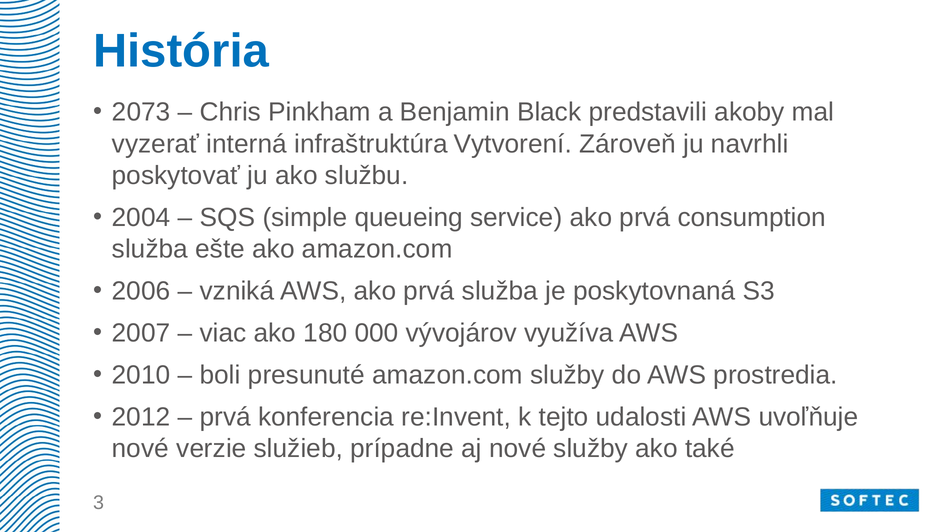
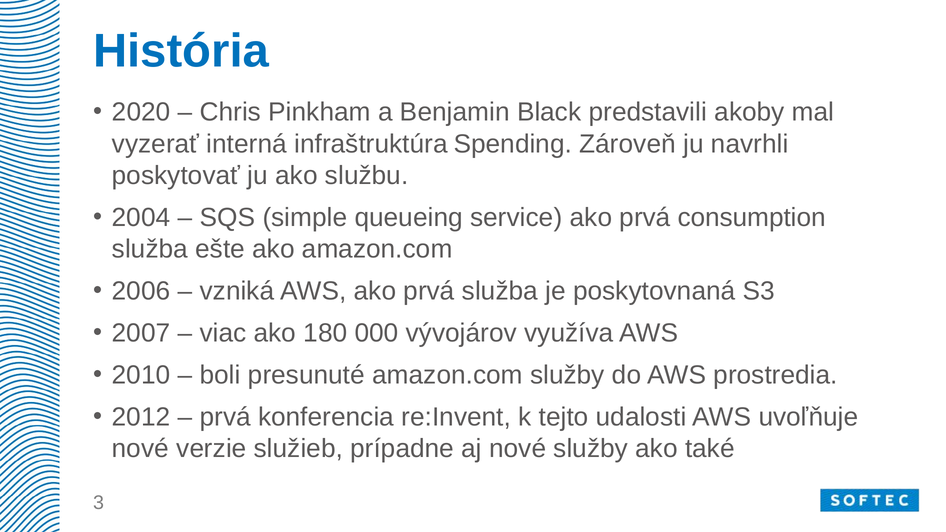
2073: 2073 -> 2020
Vytvorení: Vytvorení -> Spending
